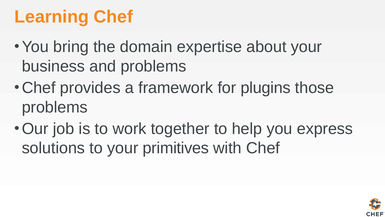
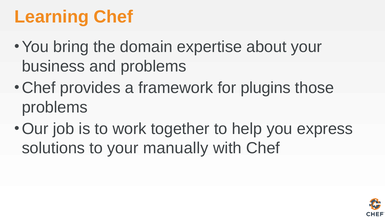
primitives: primitives -> manually
